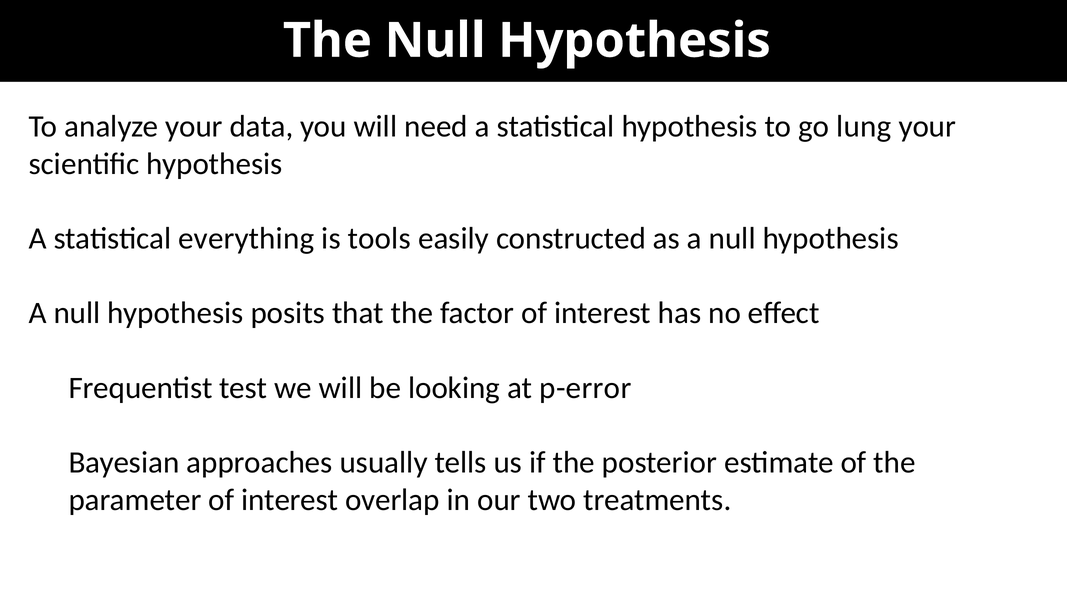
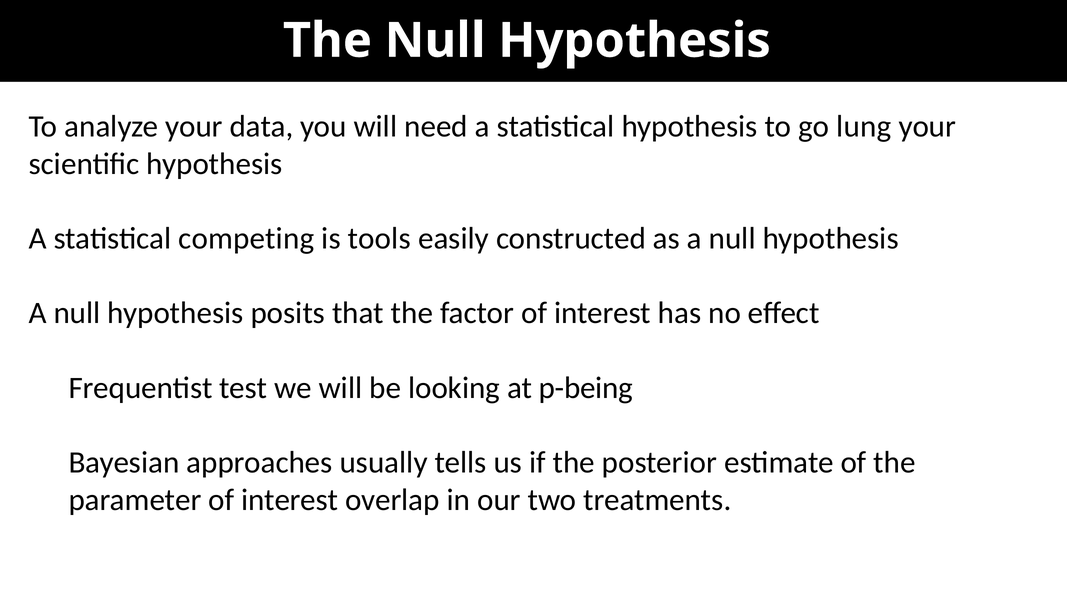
everything: everything -> competing
p-error: p-error -> p-being
